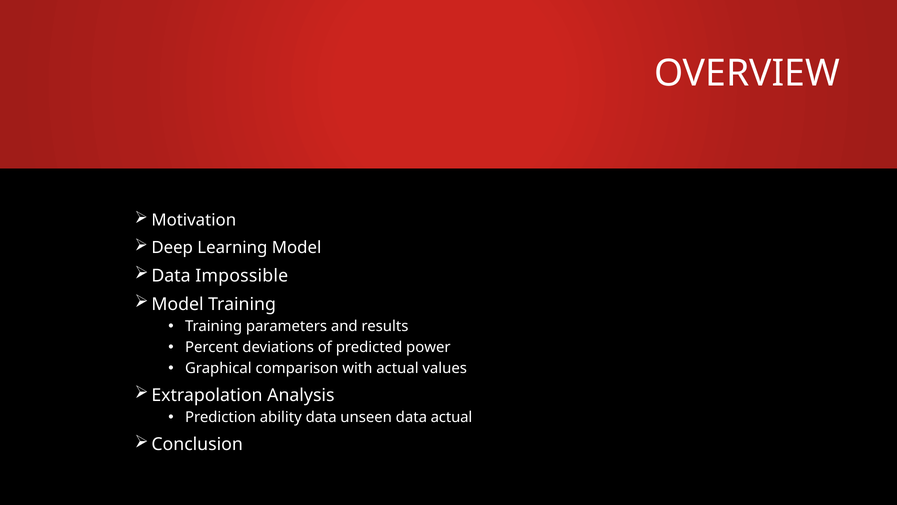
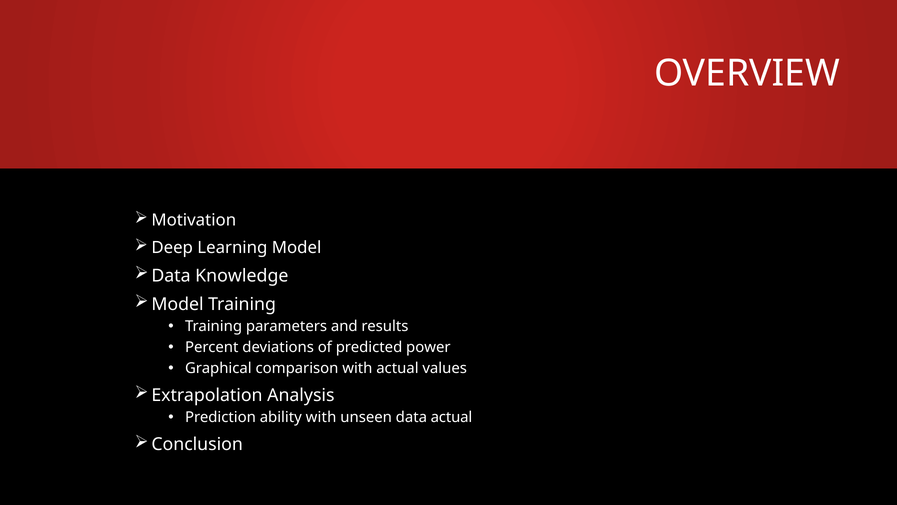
Impossible: Impossible -> Knowledge
ability data: data -> with
